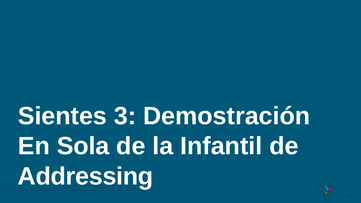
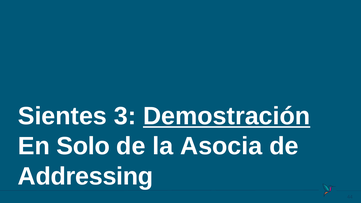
Demostración underline: none -> present
Sola: Sola -> Solo
Infantil: Infantil -> Asocia
